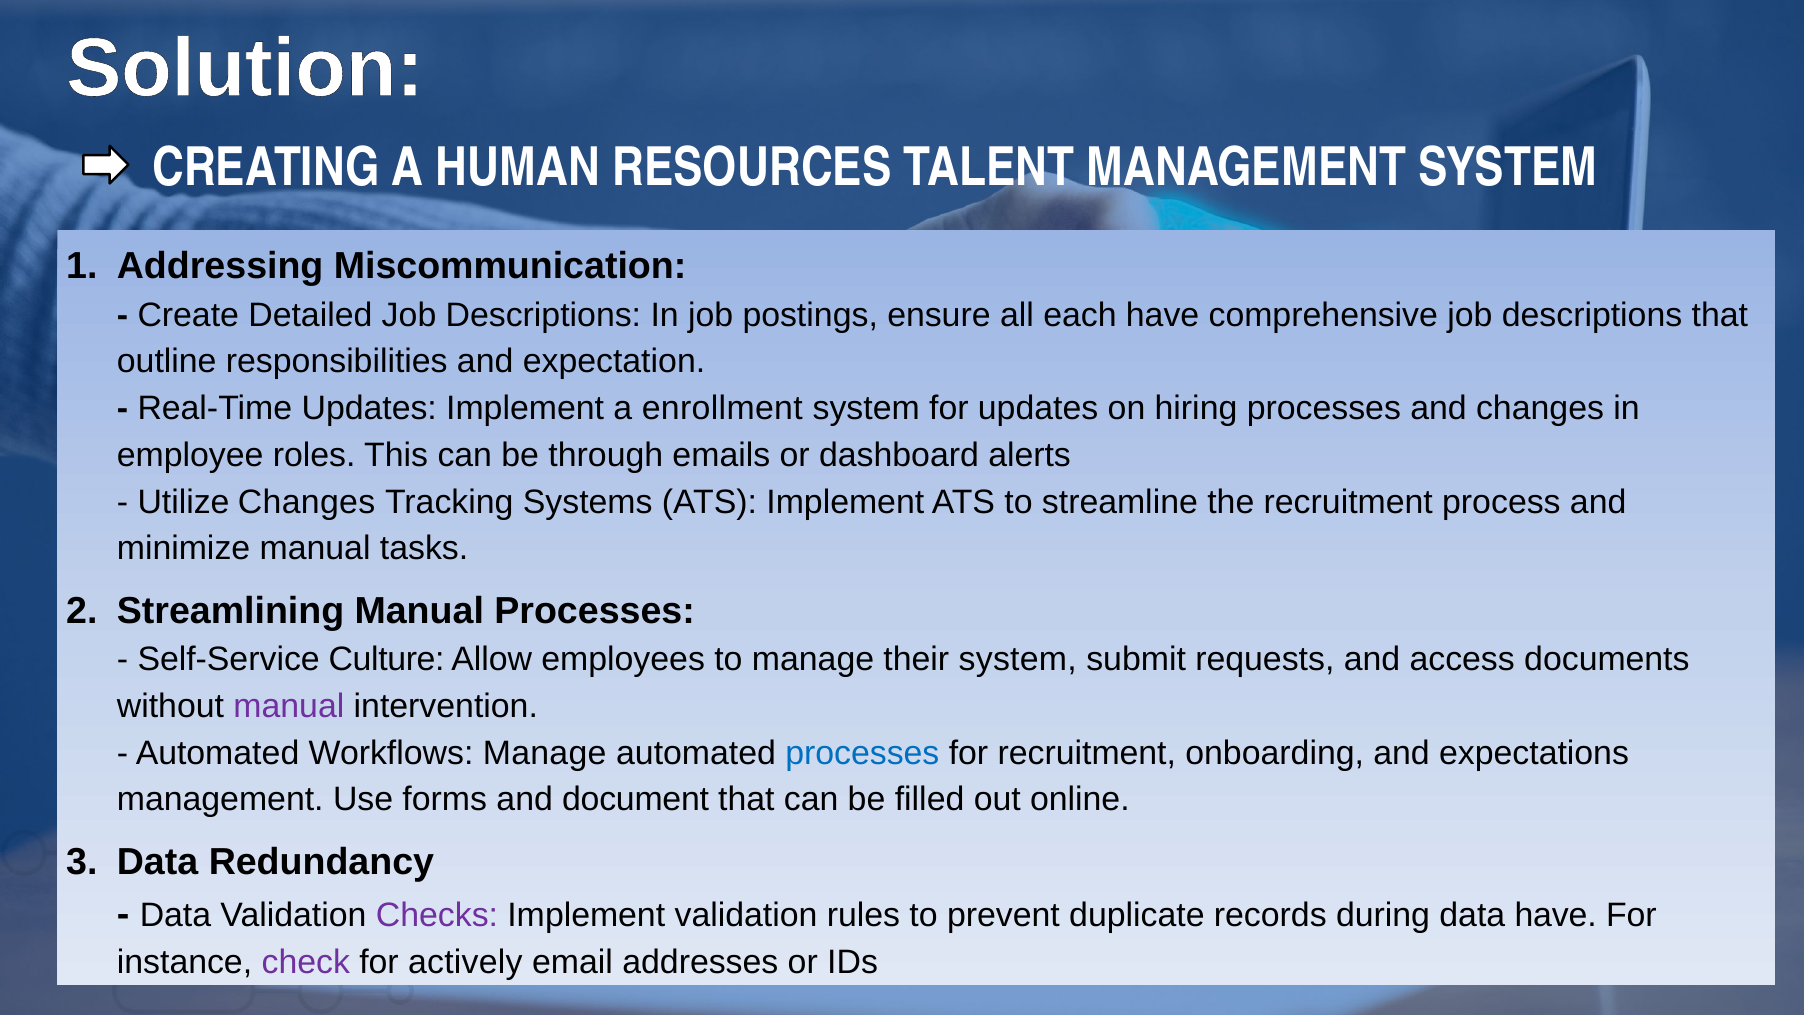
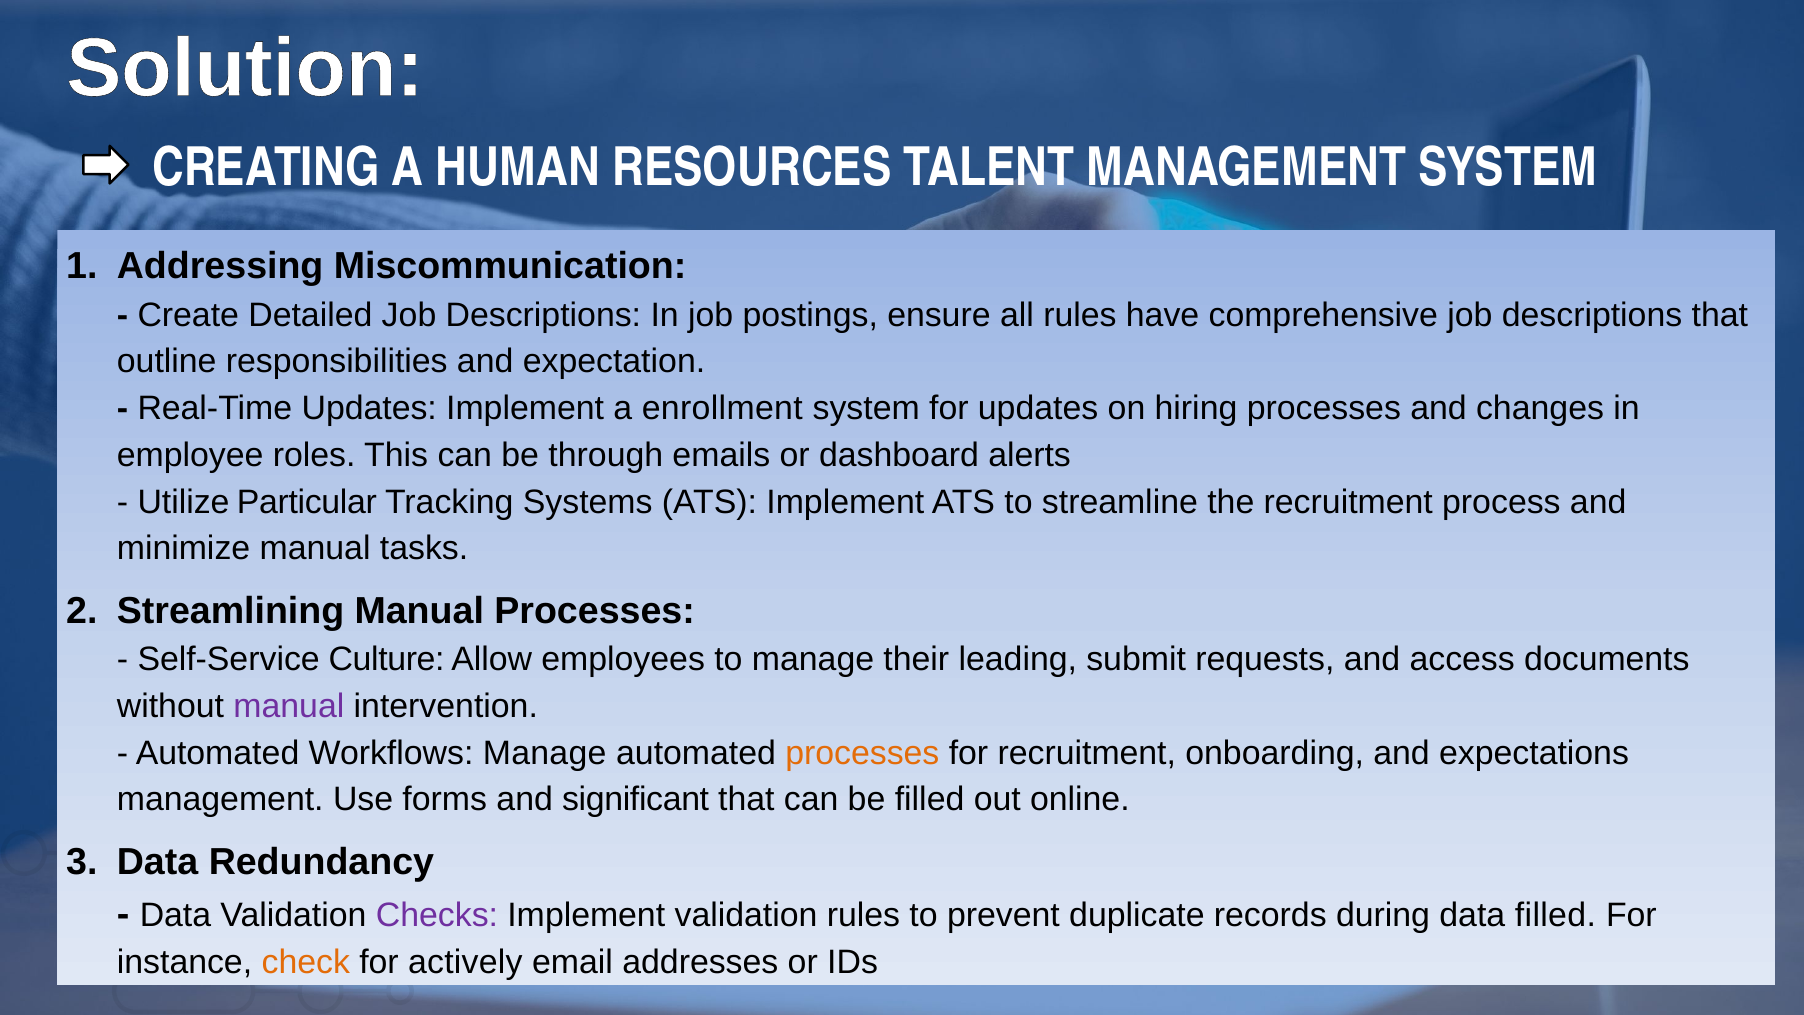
all each: each -> rules
Utilize Changes: Changes -> Particular
their system: system -> leading
processes at (862, 753) colour: blue -> orange
document: document -> significant
data have: have -> filled
check colour: purple -> orange
